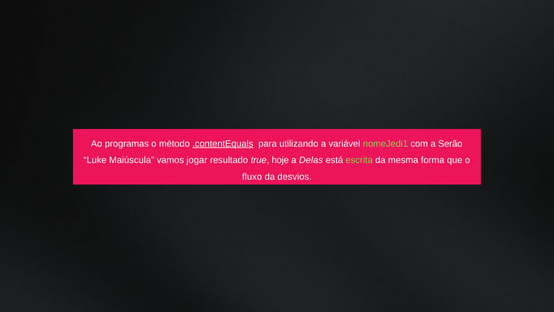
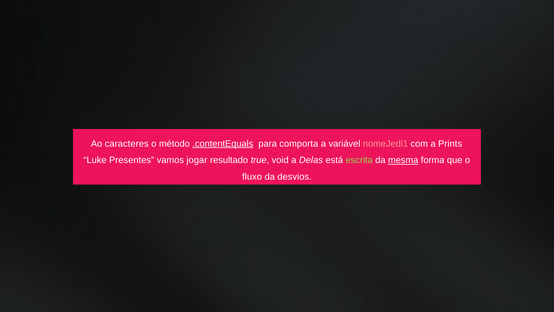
programas: programas -> caracteres
utilizando: utilizando -> comporta
nomeJedi1 colour: light green -> pink
Serão: Serão -> Prints
Maiúscula: Maiúscula -> Presentes
hoje: hoje -> void
mesma underline: none -> present
